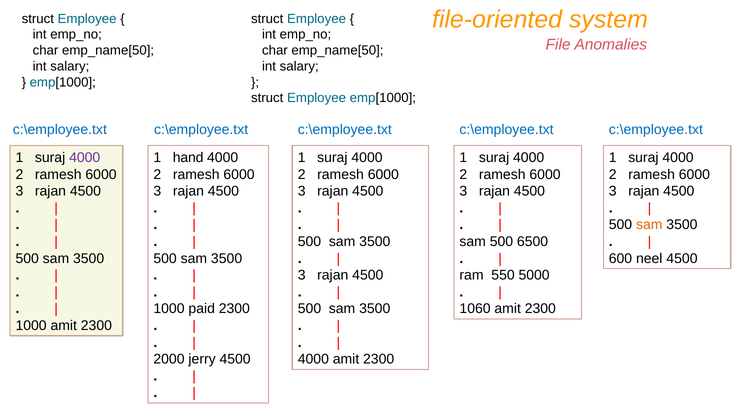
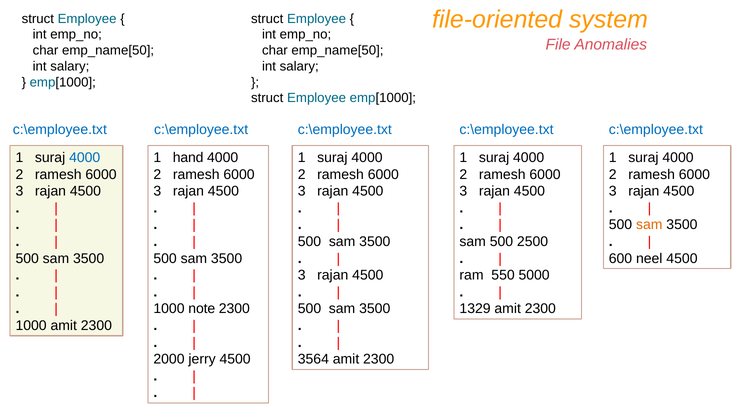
4000 at (85, 158) colour: purple -> blue
6500: 6500 -> 2500
paid: paid -> note
1060: 1060 -> 1329
4000 at (313, 359): 4000 -> 3564
